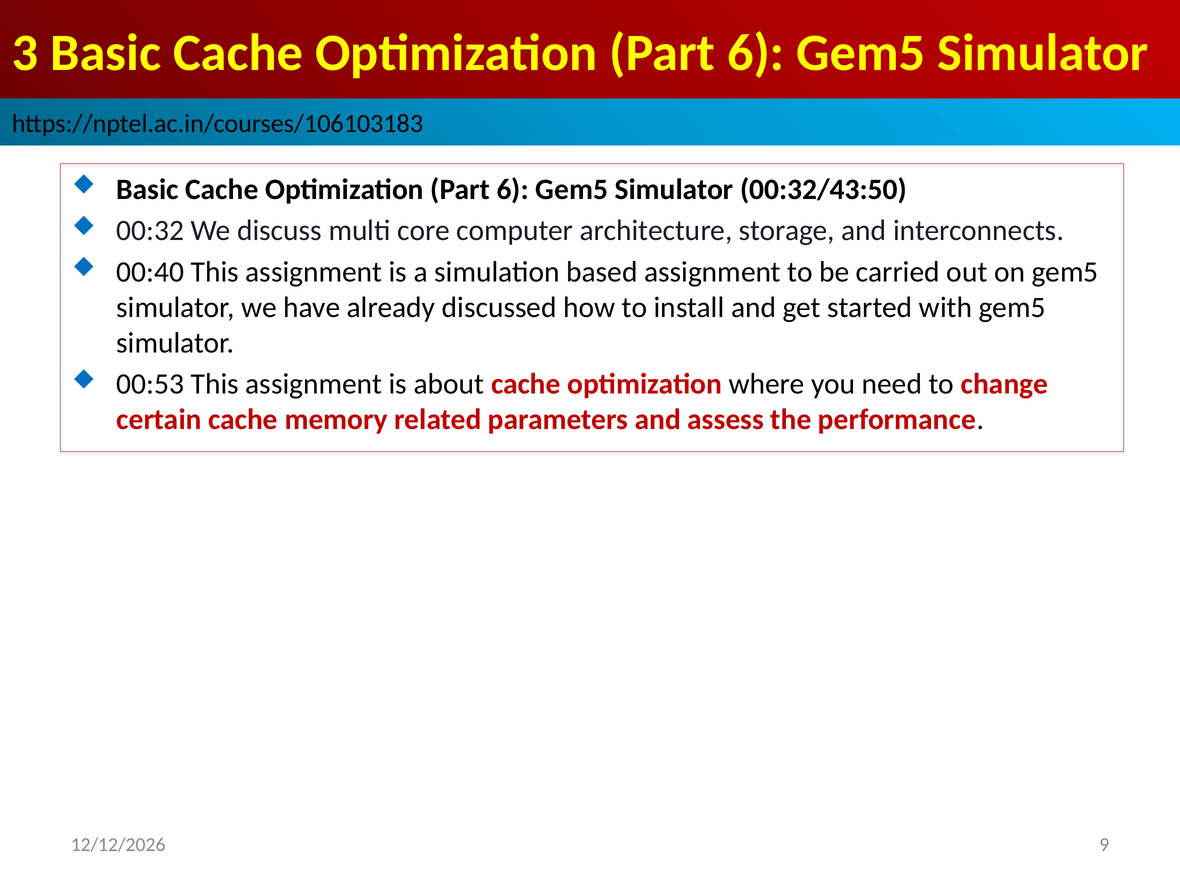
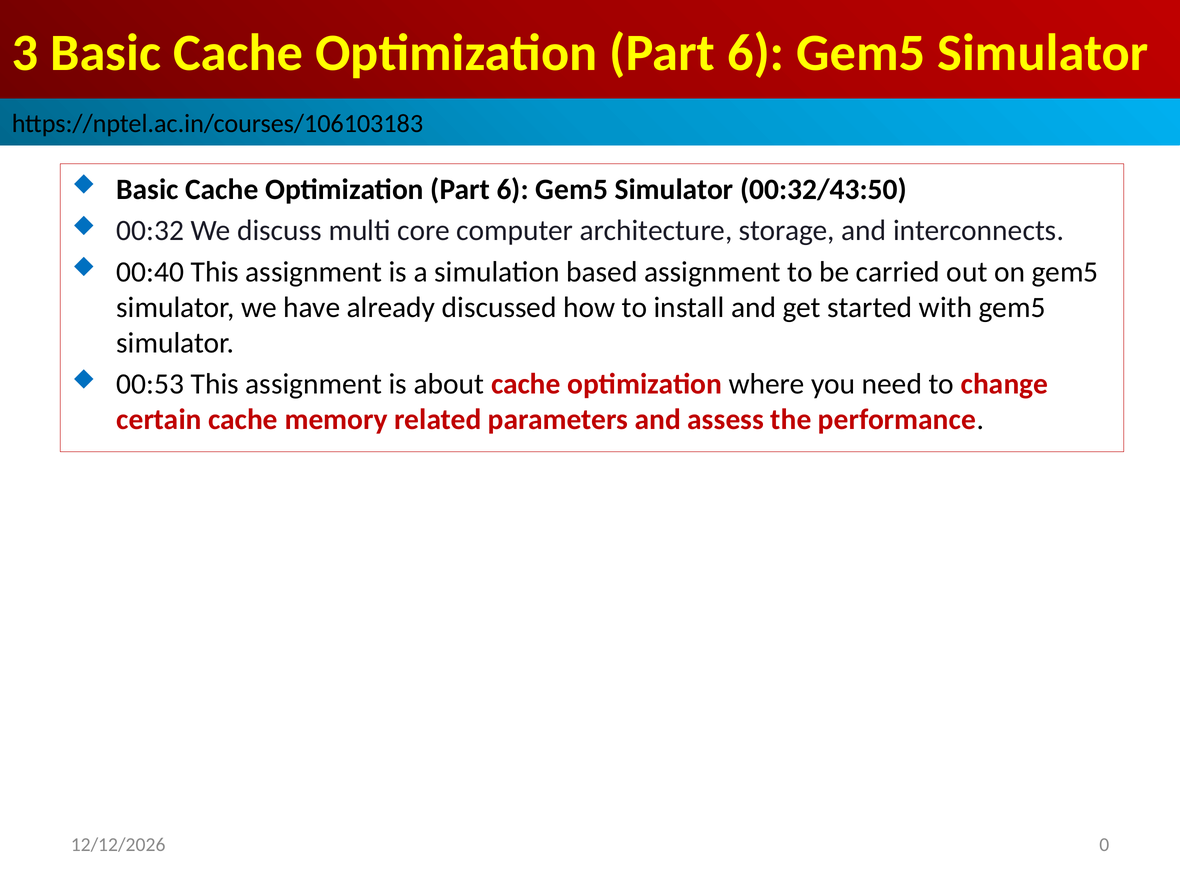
9: 9 -> 0
